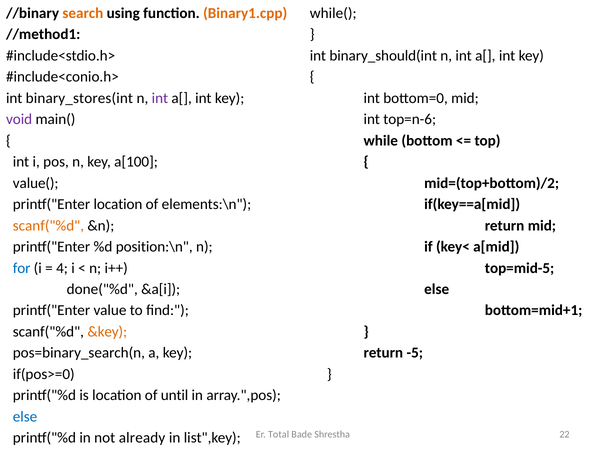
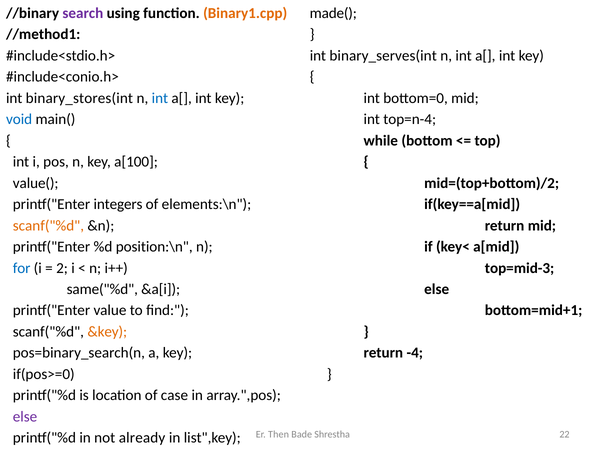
search colour: orange -> purple
while(: while( -> made(
binary_should(int: binary_should(int -> binary_serves(int
int at (160, 98) colour: purple -> blue
void colour: purple -> blue
top=n-6: top=n-6 -> top=n-4
printf("Enter location: location -> integers
4: 4 -> 2
top=mid-5: top=mid-5 -> top=mid-3
done("%d: done("%d -> same("%d
-5: -5 -> -4
until: until -> case
else at (25, 416) colour: blue -> purple
Total: Total -> Then
